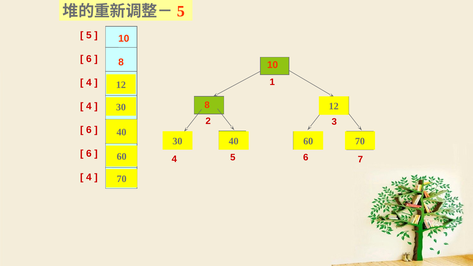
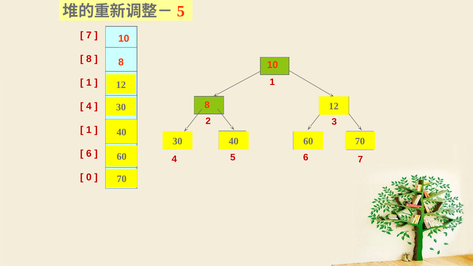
5 at (89, 35): 5 -> 7
6 at (89, 59): 6 -> 8
4 at (89, 83): 4 -> 1
6 at (89, 130): 6 -> 1
4 at (89, 177): 4 -> 0
